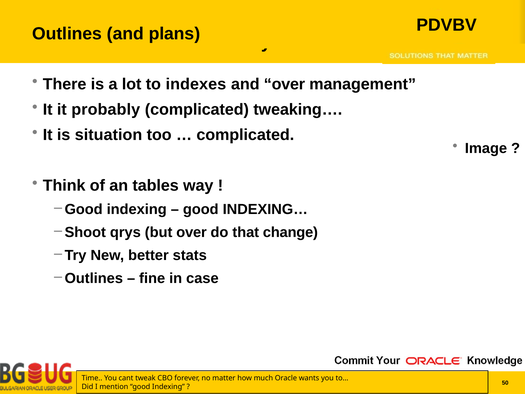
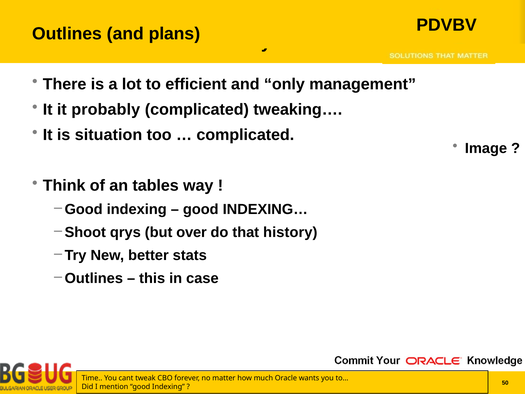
indexes: indexes -> efficient
and over: over -> only
change: change -> history
fine: fine -> this
